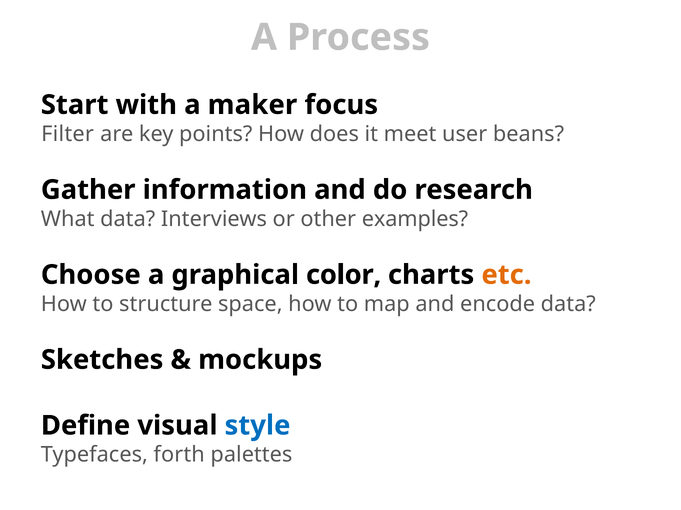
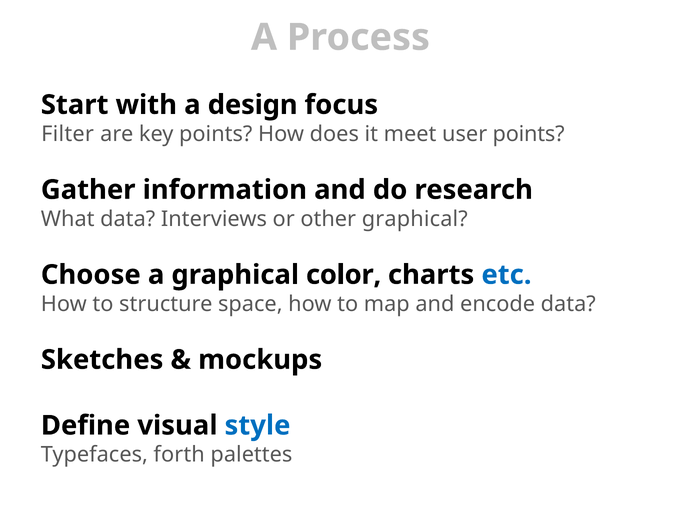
maker: maker -> design
user beans: beans -> points
other examples: examples -> graphical
etc colour: orange -> blue
